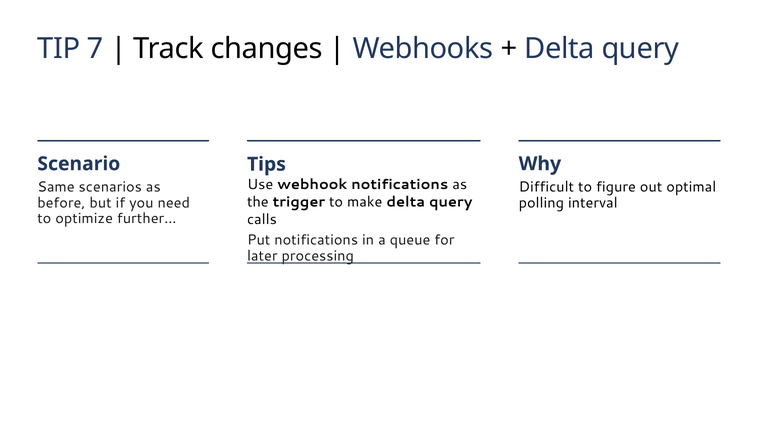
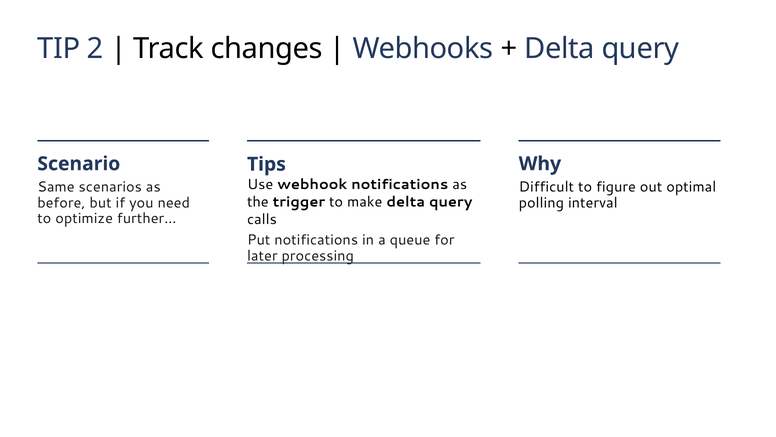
7: 7 -> 2
